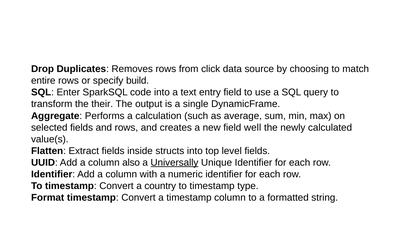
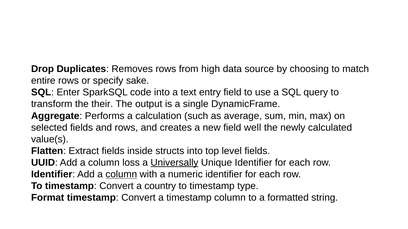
click: click -> high
build: build -> sake
also: also -> loss
column at (121, 175) underline: none -> present
